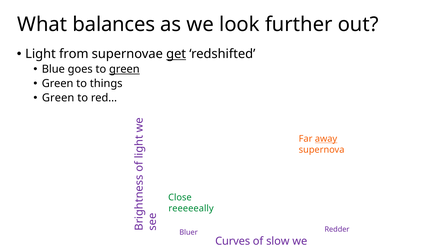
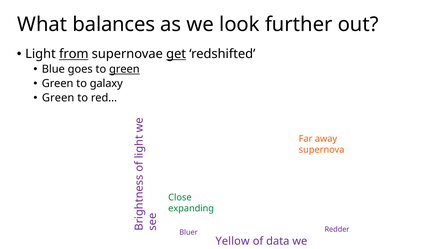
from underline: none -> present
things: things -> galaxy
away underline: present -> none
reeeeeally: reeeeeally -> expanding
Curves: Curves -> Yellow
slow: slow -> data
